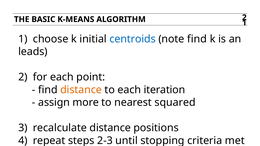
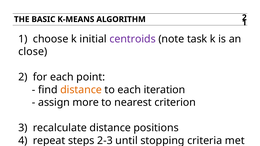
centroids colour: blue -> purple
note find: find -> task
leads: leads -> close
squared: squared -> criterion
